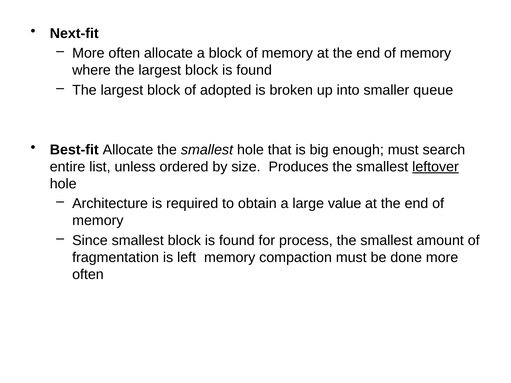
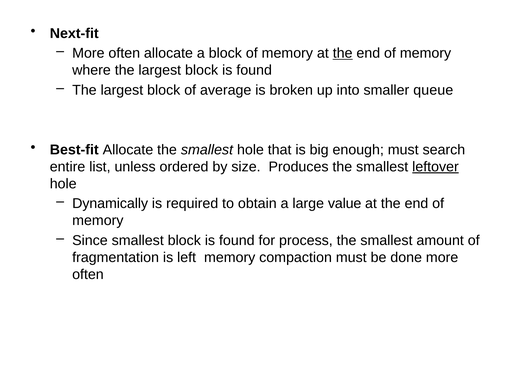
the at (343, 53) underline: none -> present
adopted: adopted -> average
Architecture: Architecture -> Dynamically
